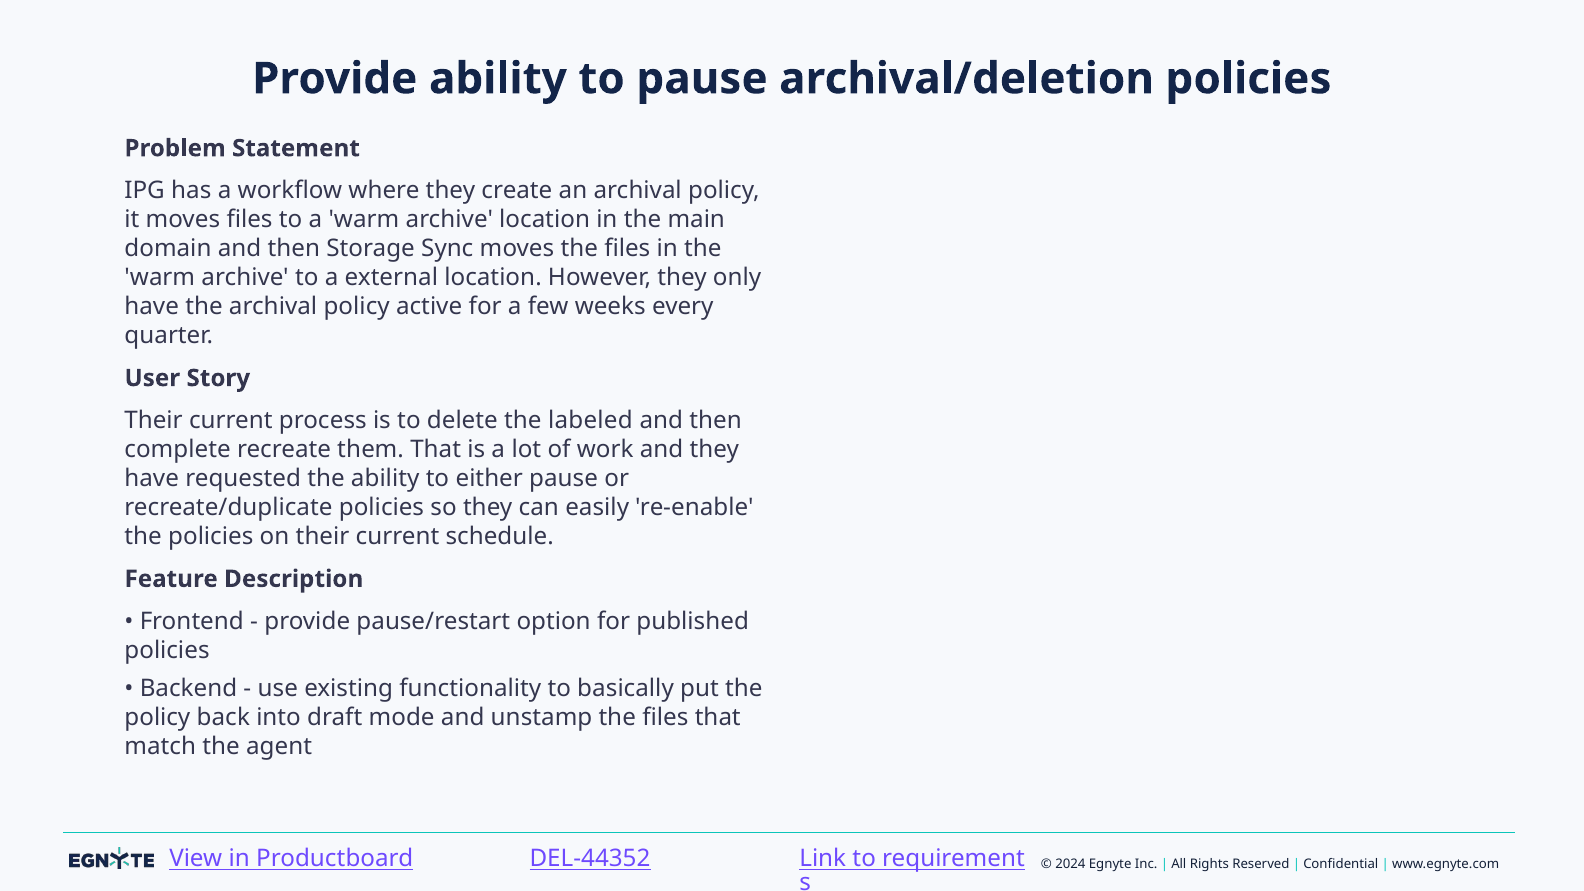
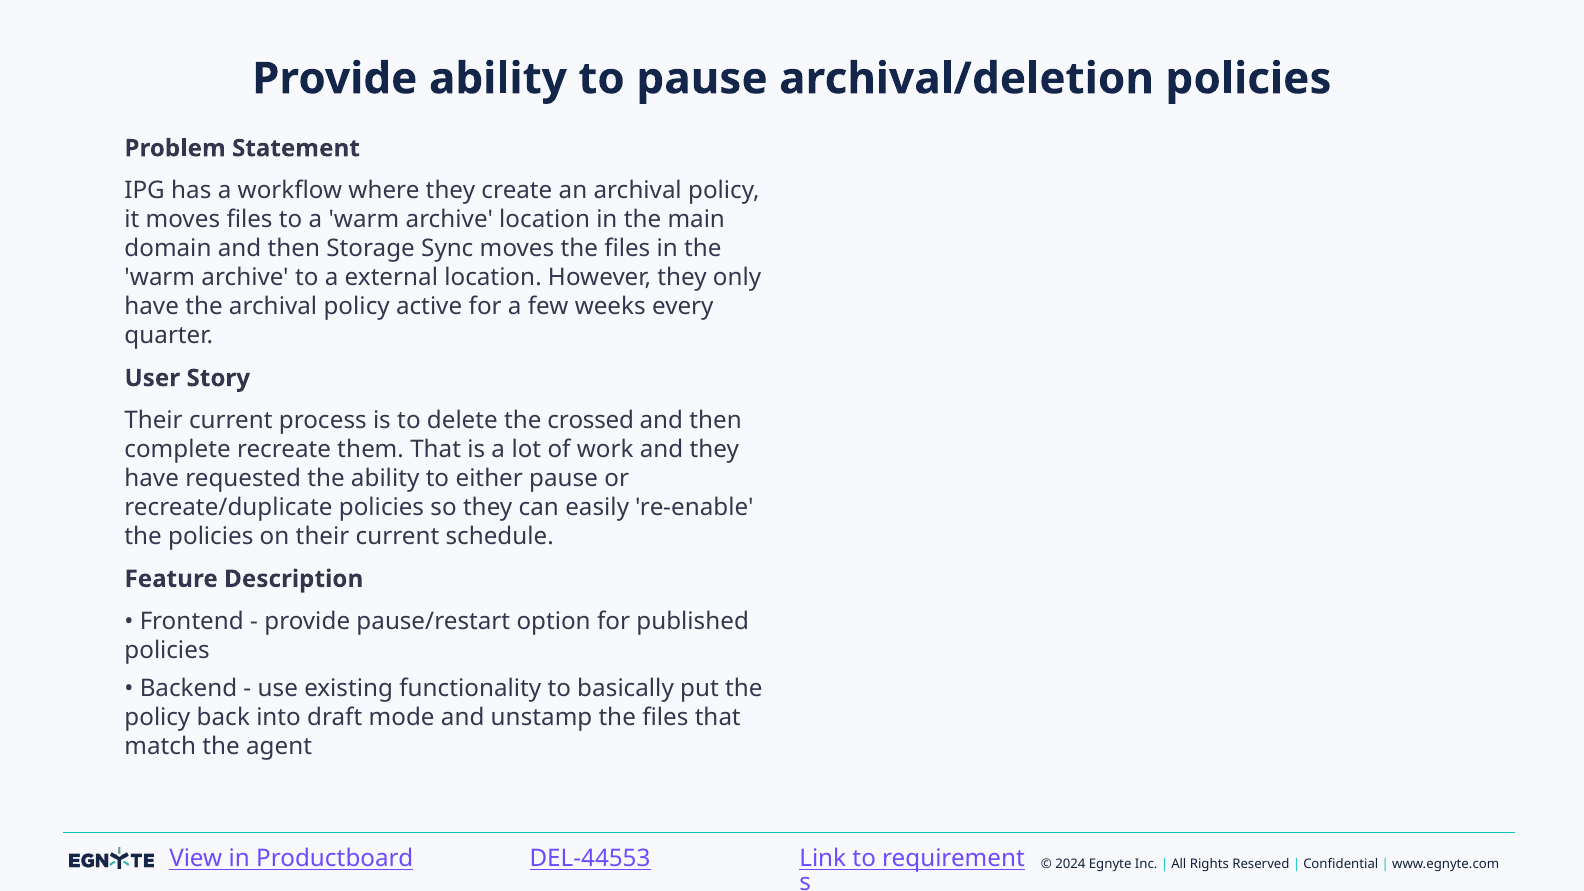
labeled: labeled -> crossed
DEL-44352: DEL-44352 -> DEL-44553
